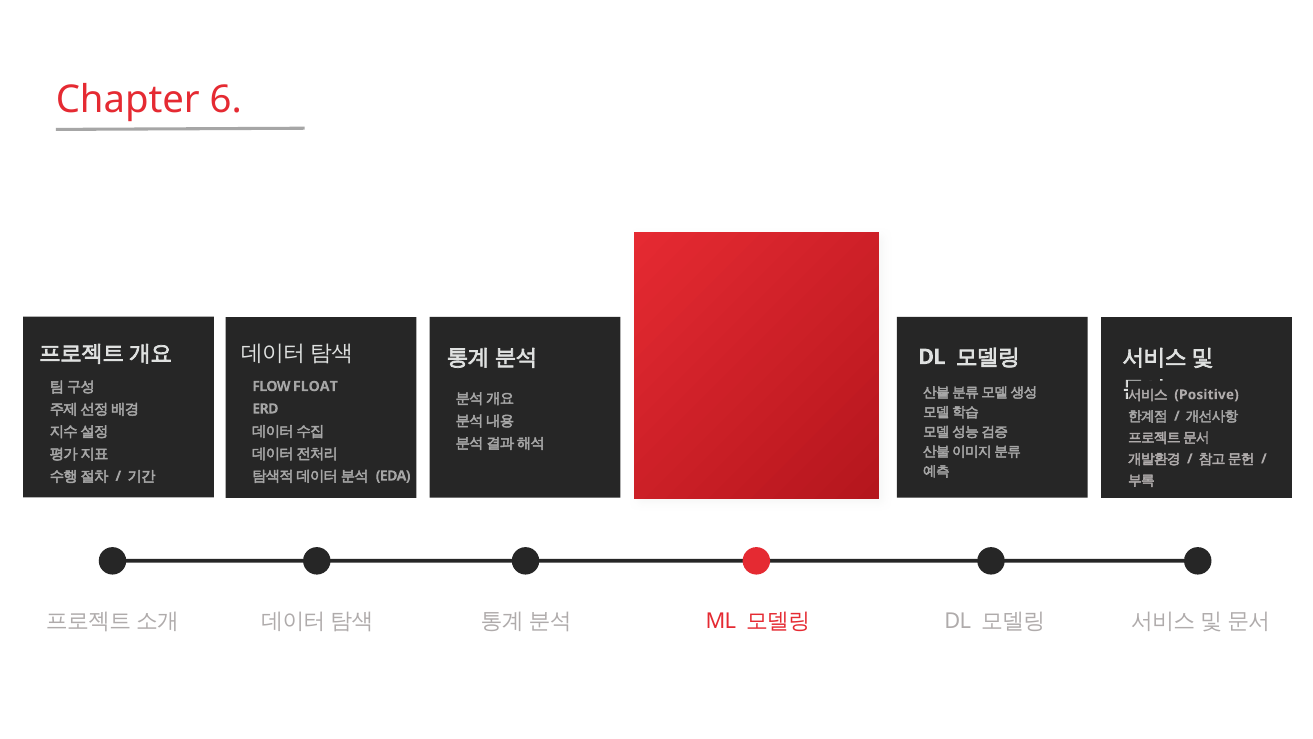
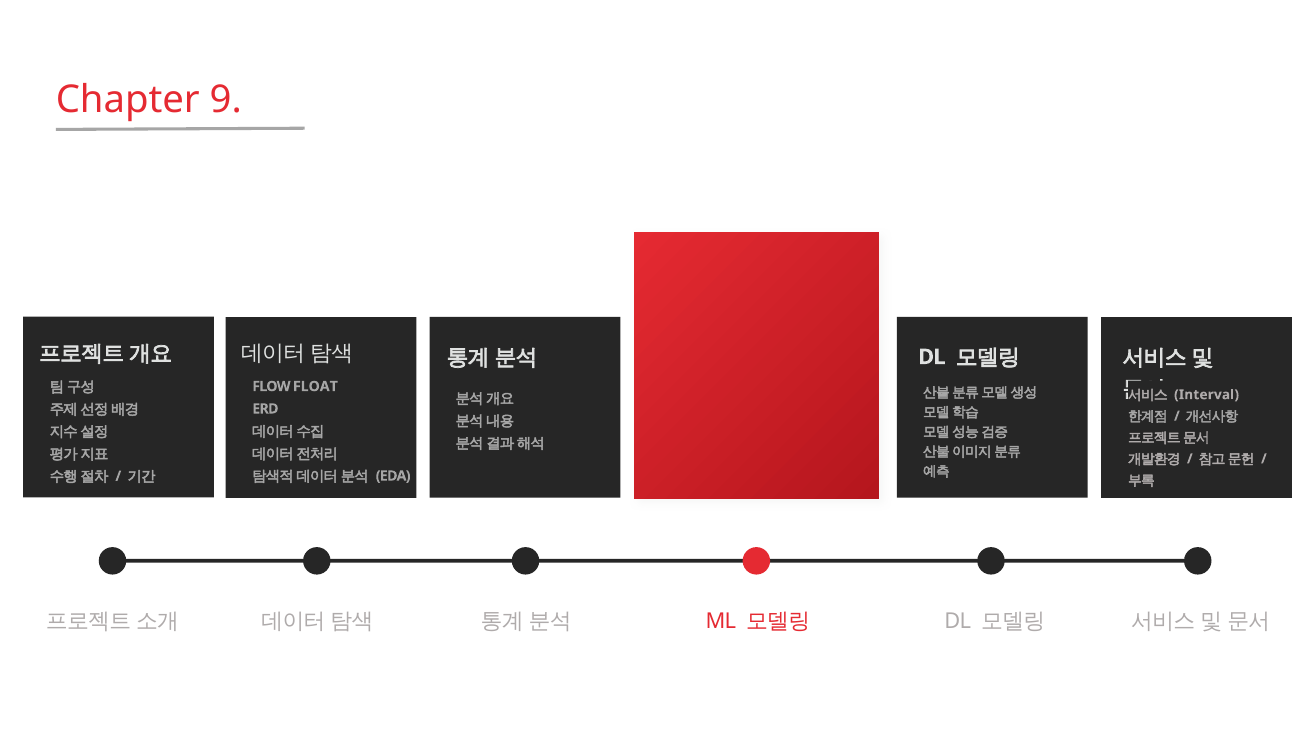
6: 6 -> 9
Positive: Positive -> Interval
